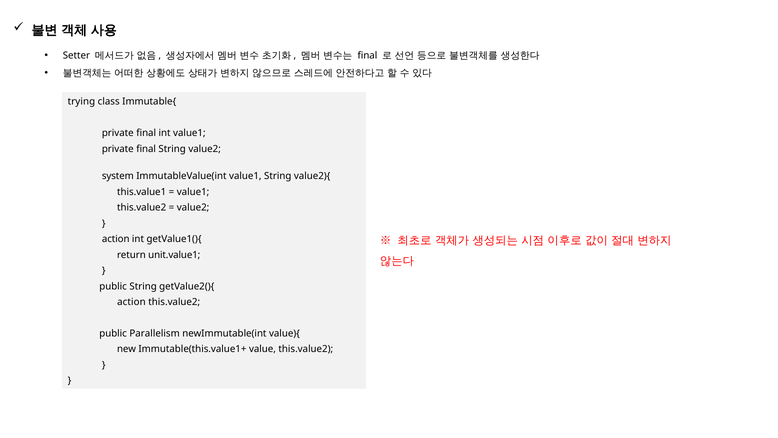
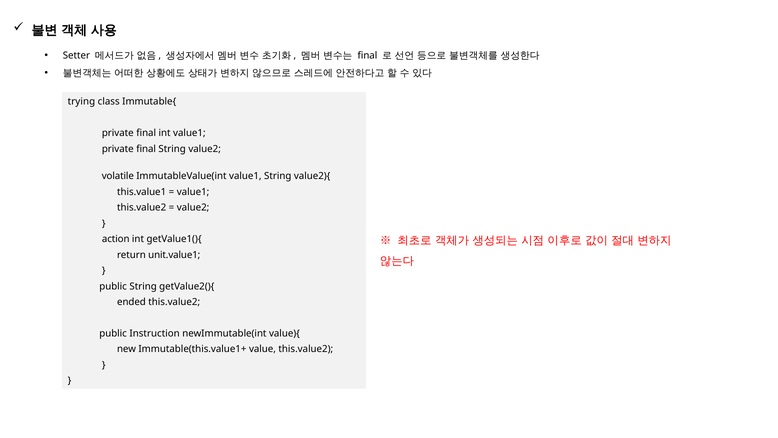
system: system -> volatile
action at (131, 302): action -> ended
Parallelism: Parallelism -> Instruction
